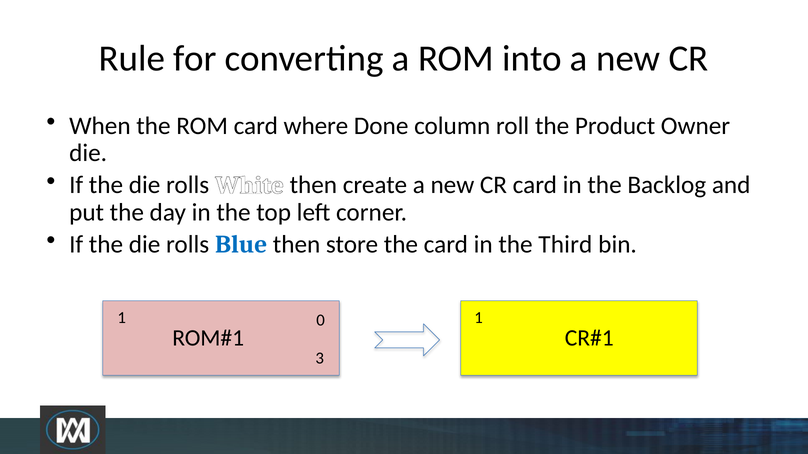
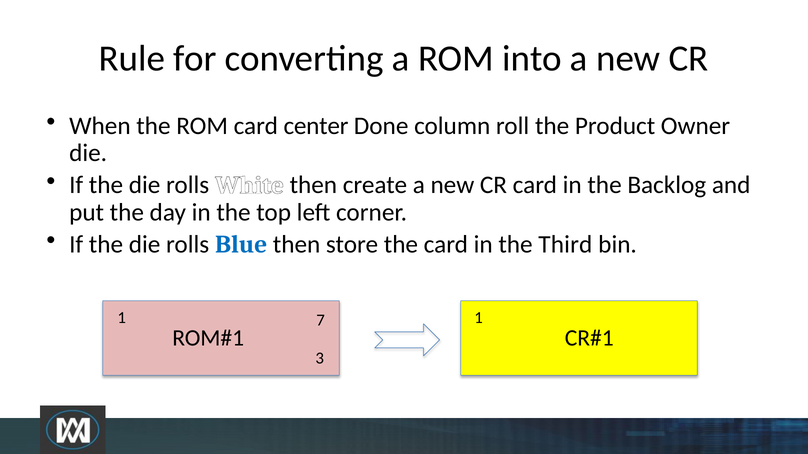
where: where -> center
0: 0 -> 7
